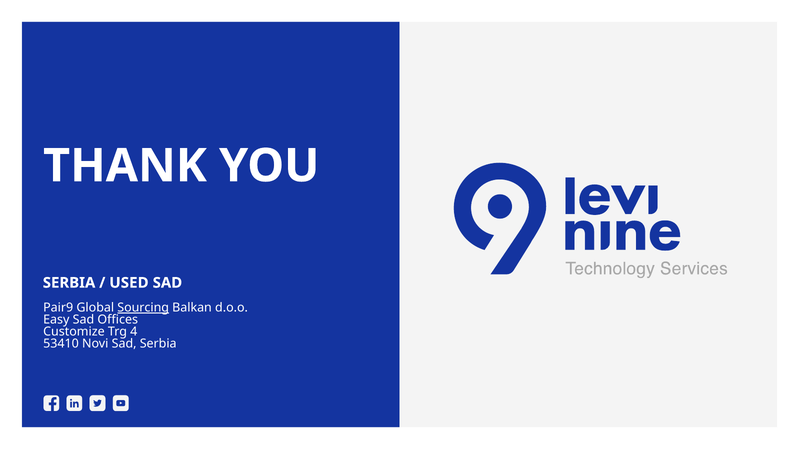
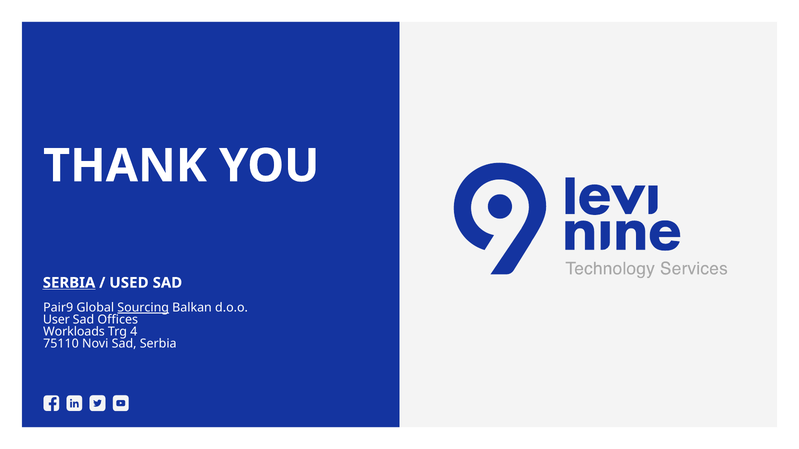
SERBIA at (69, 283) underline: none -> present
Easy: Easy -> User
Customize: Customize -> Workloads
53410: 53410 -> 75110
